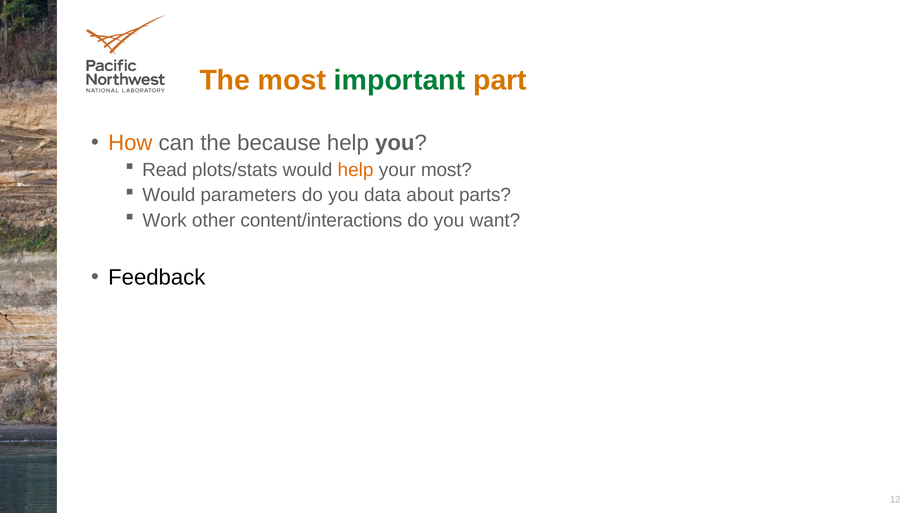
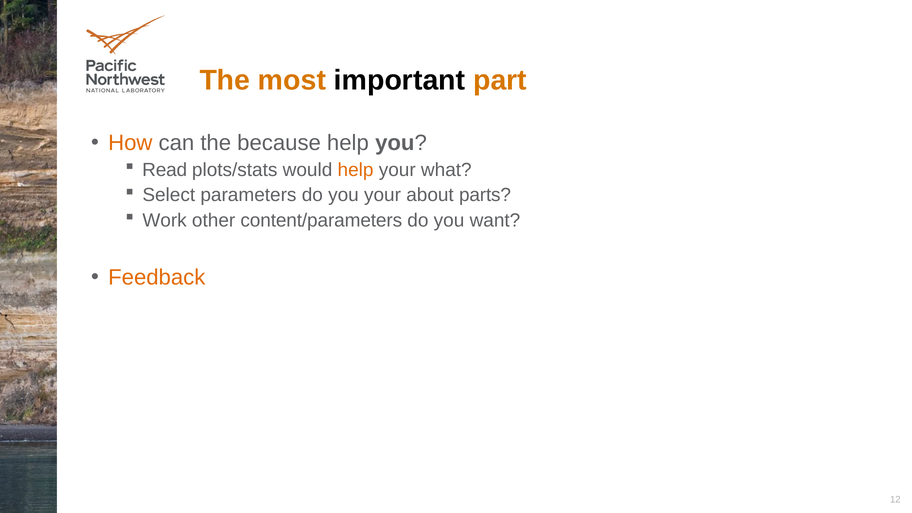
important colour: green -> black
your most: most -> what
Would at (169, 195): Would -> Select
you data: data -> your
content/interactions: content/interactions -> content/parameters
Feedback colour: black -> orange
